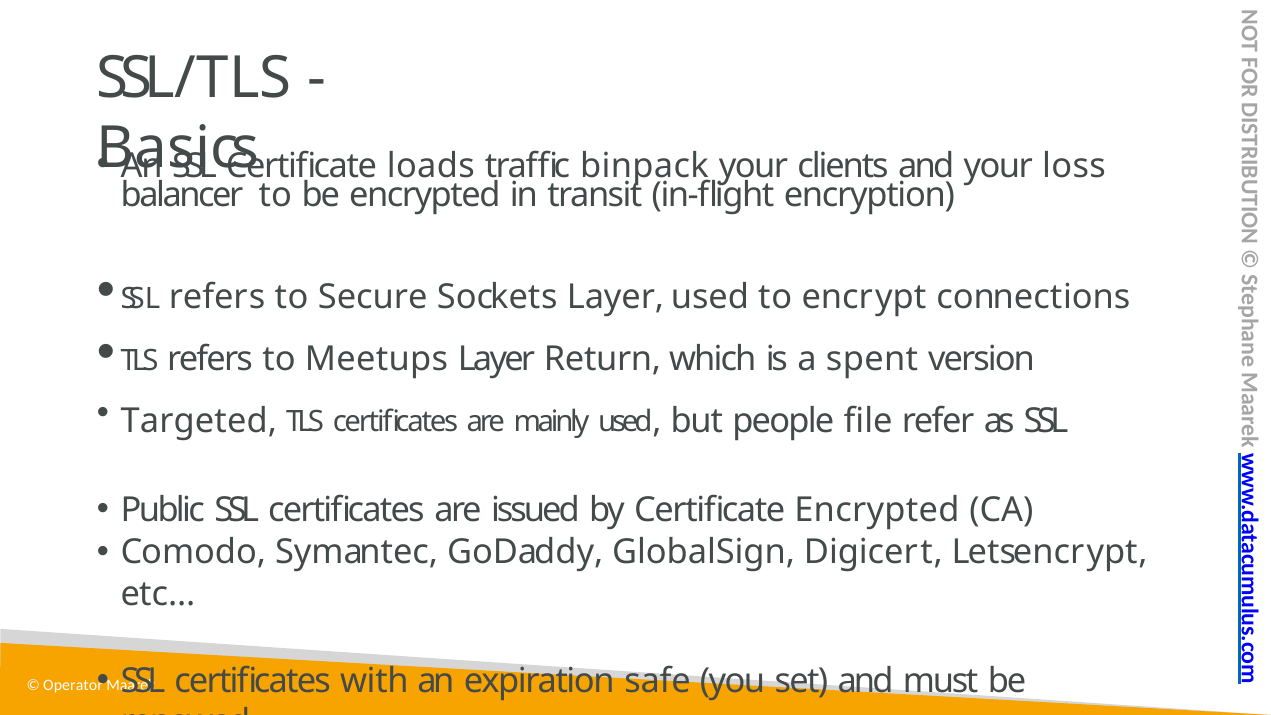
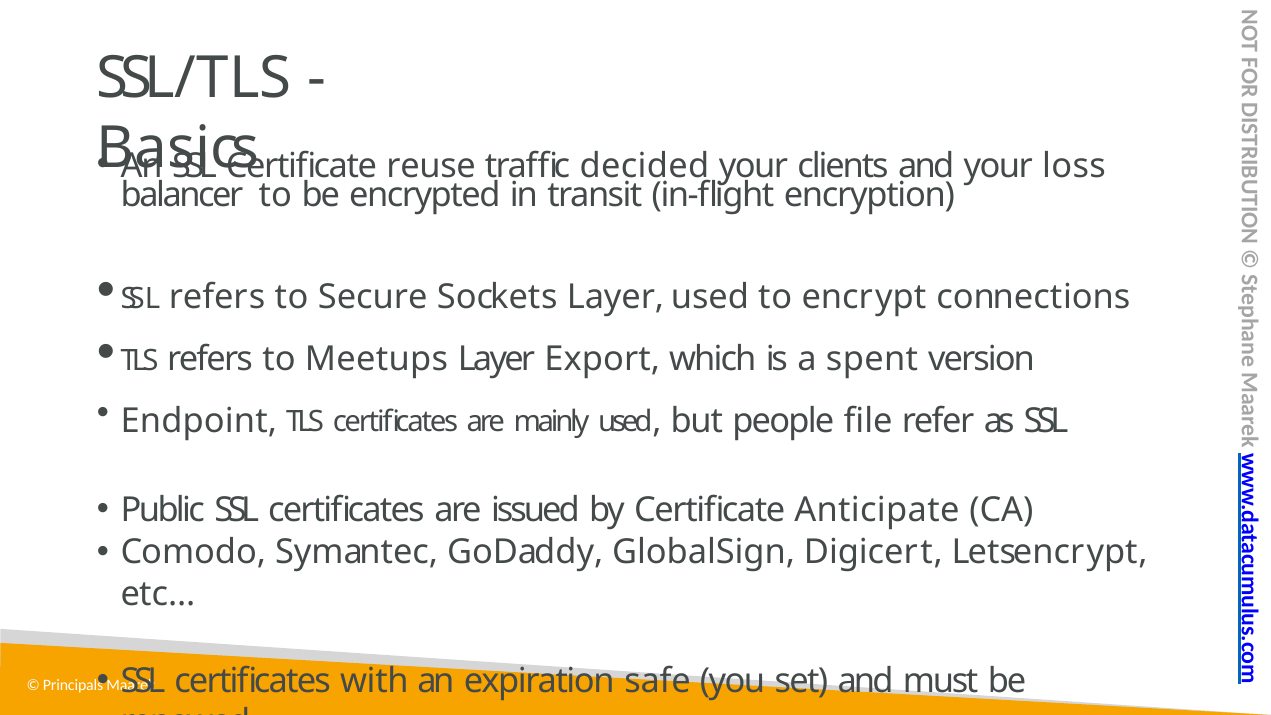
loads: loads -> reuse
binpack: binpack -> decided
Return: Return -> Export
Targeted: Targeted -> Endpoint
Certificate Encrypted: Encrypted -> Anticipate
Operator: Operator -> Principals
